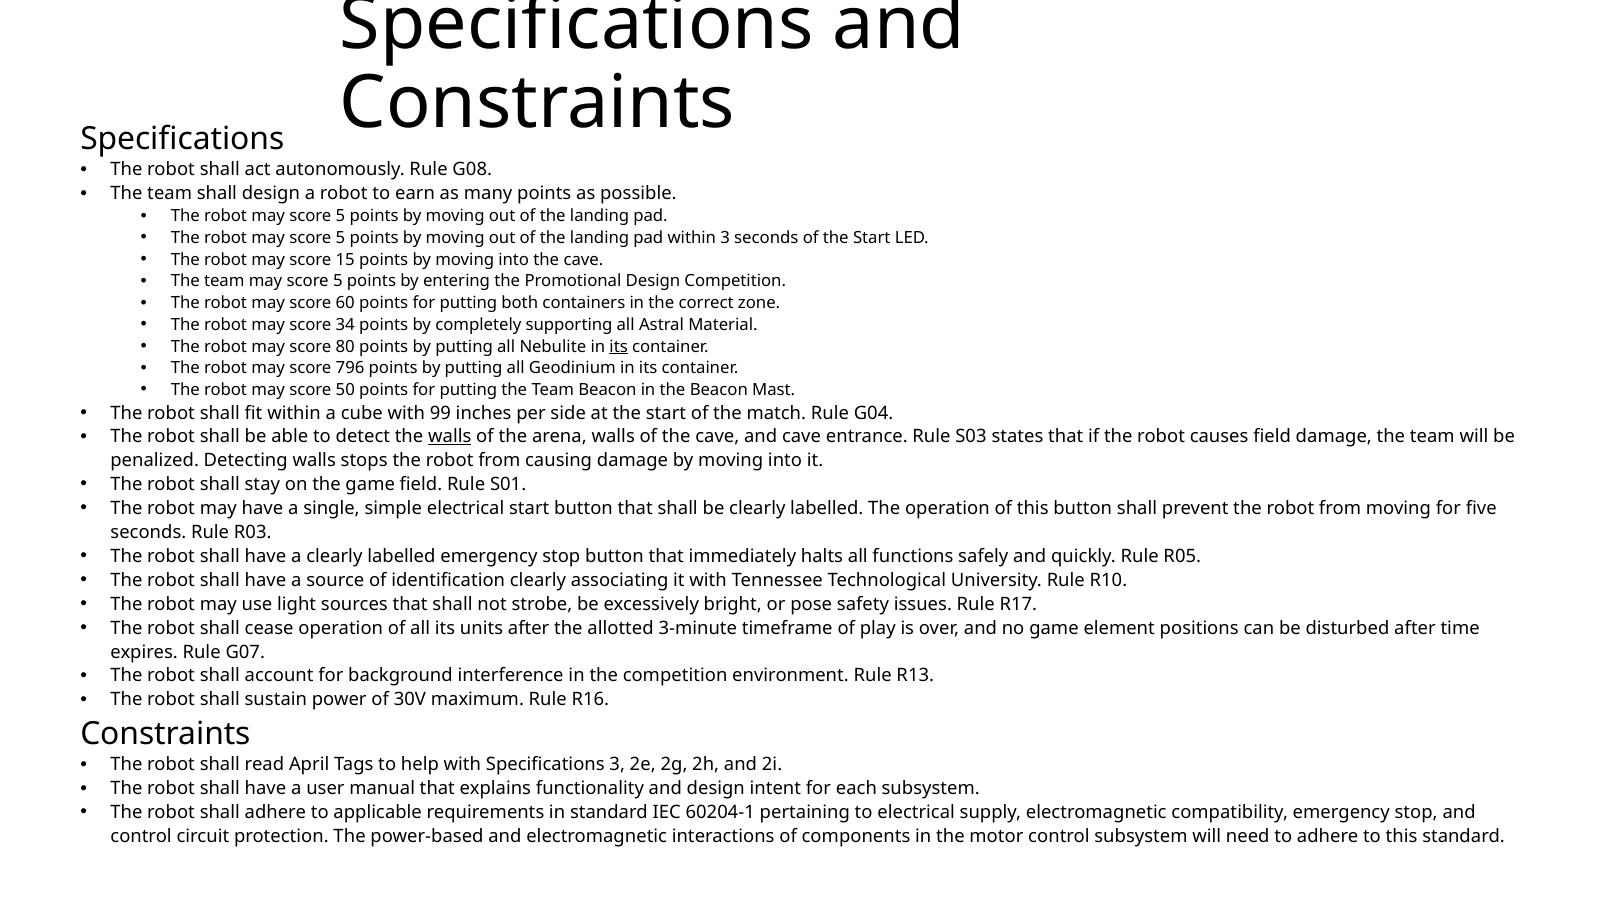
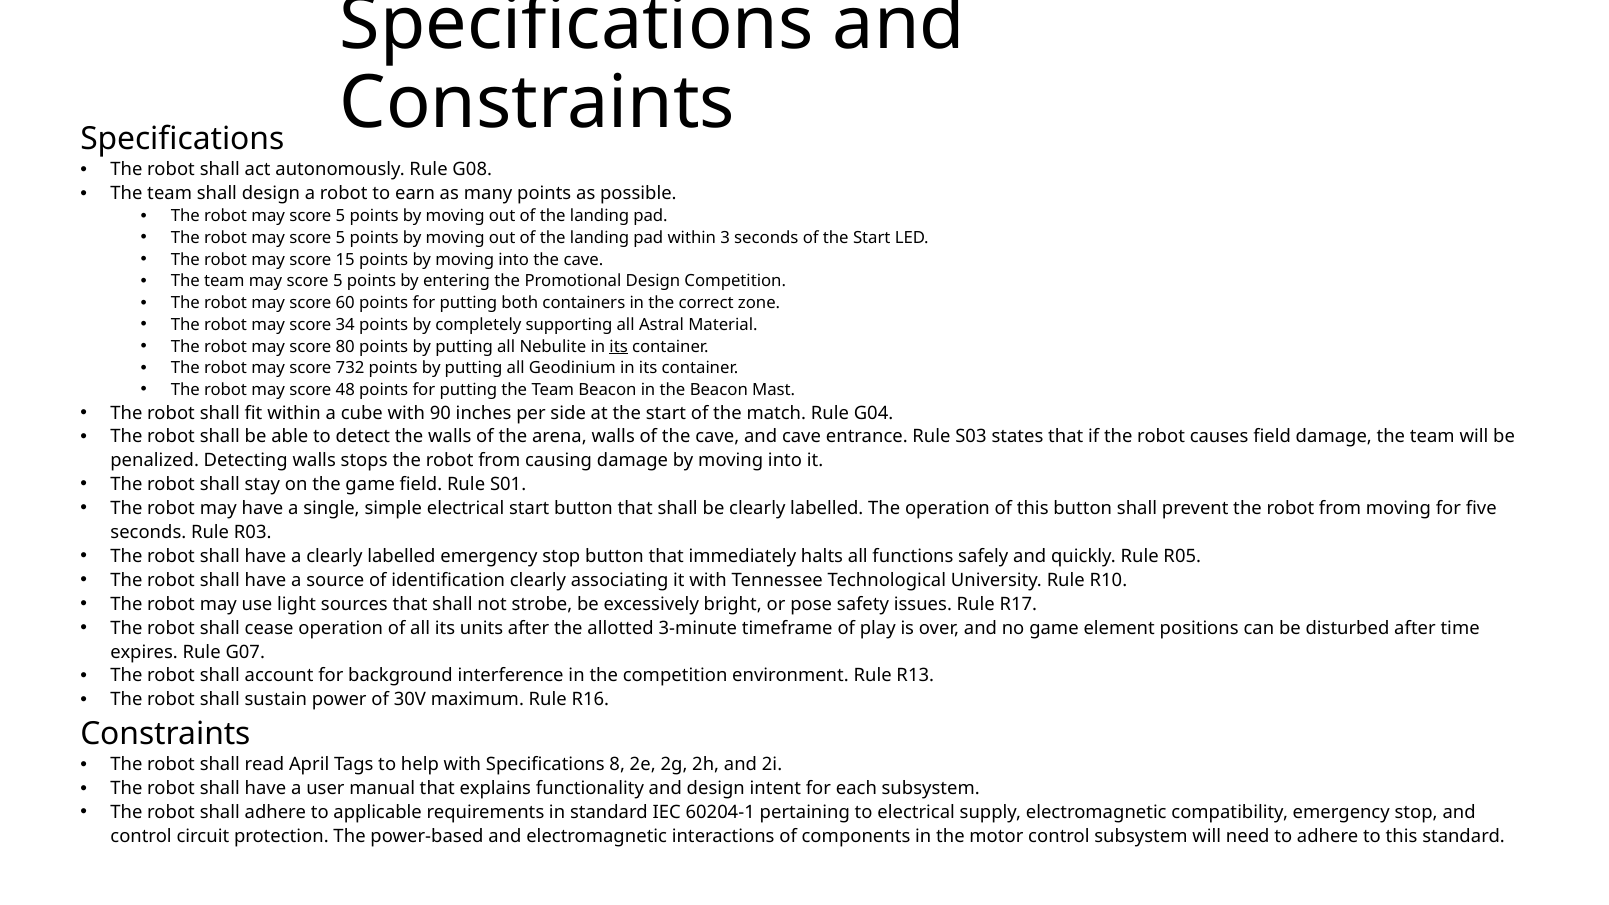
796: 796 -> 732
50: 50 -> 48
99: 99 -> 90
walls at (450, 437) underline: present -> none
Specifications 3: 3 -> 8
